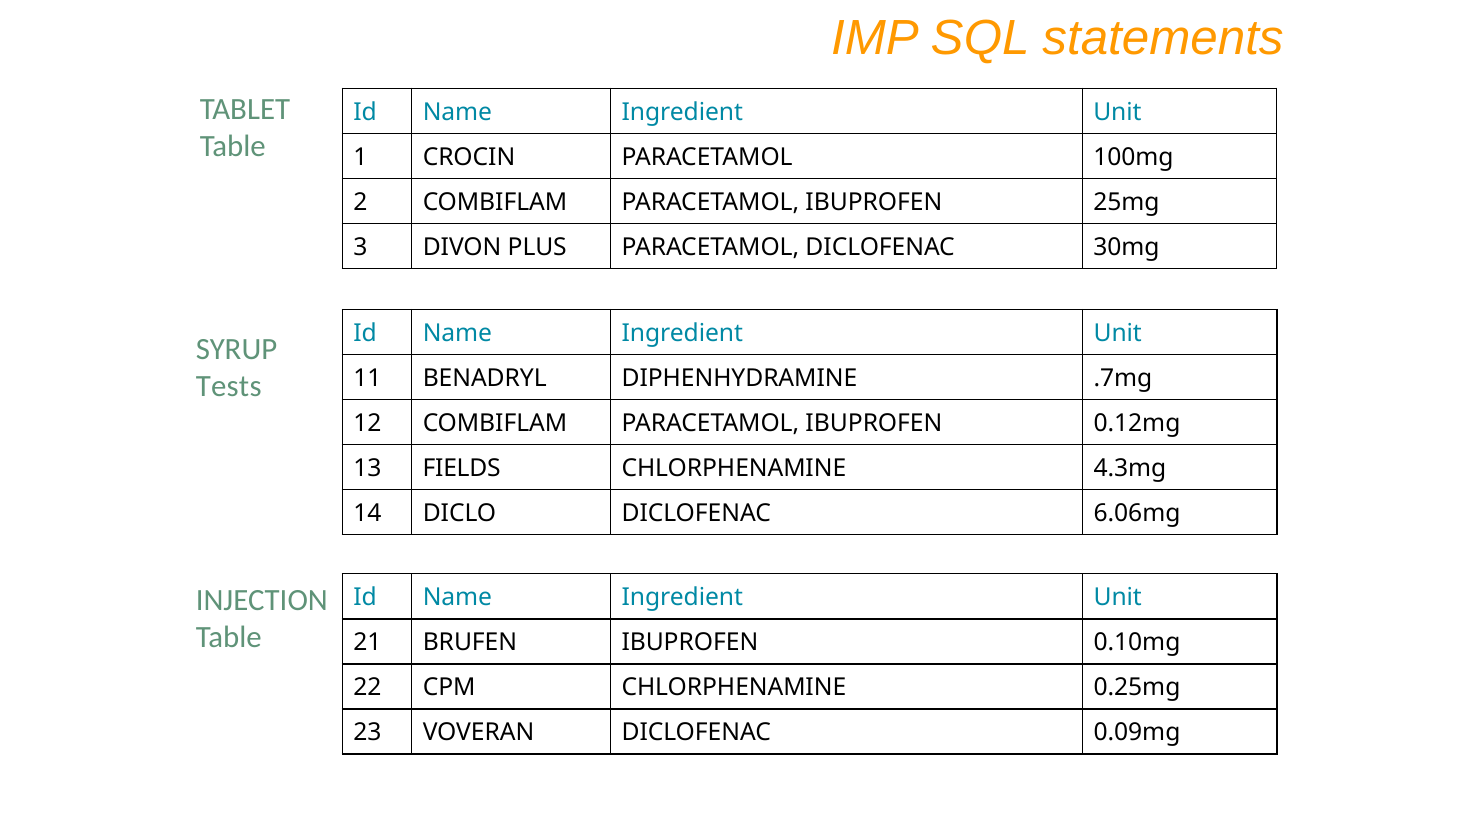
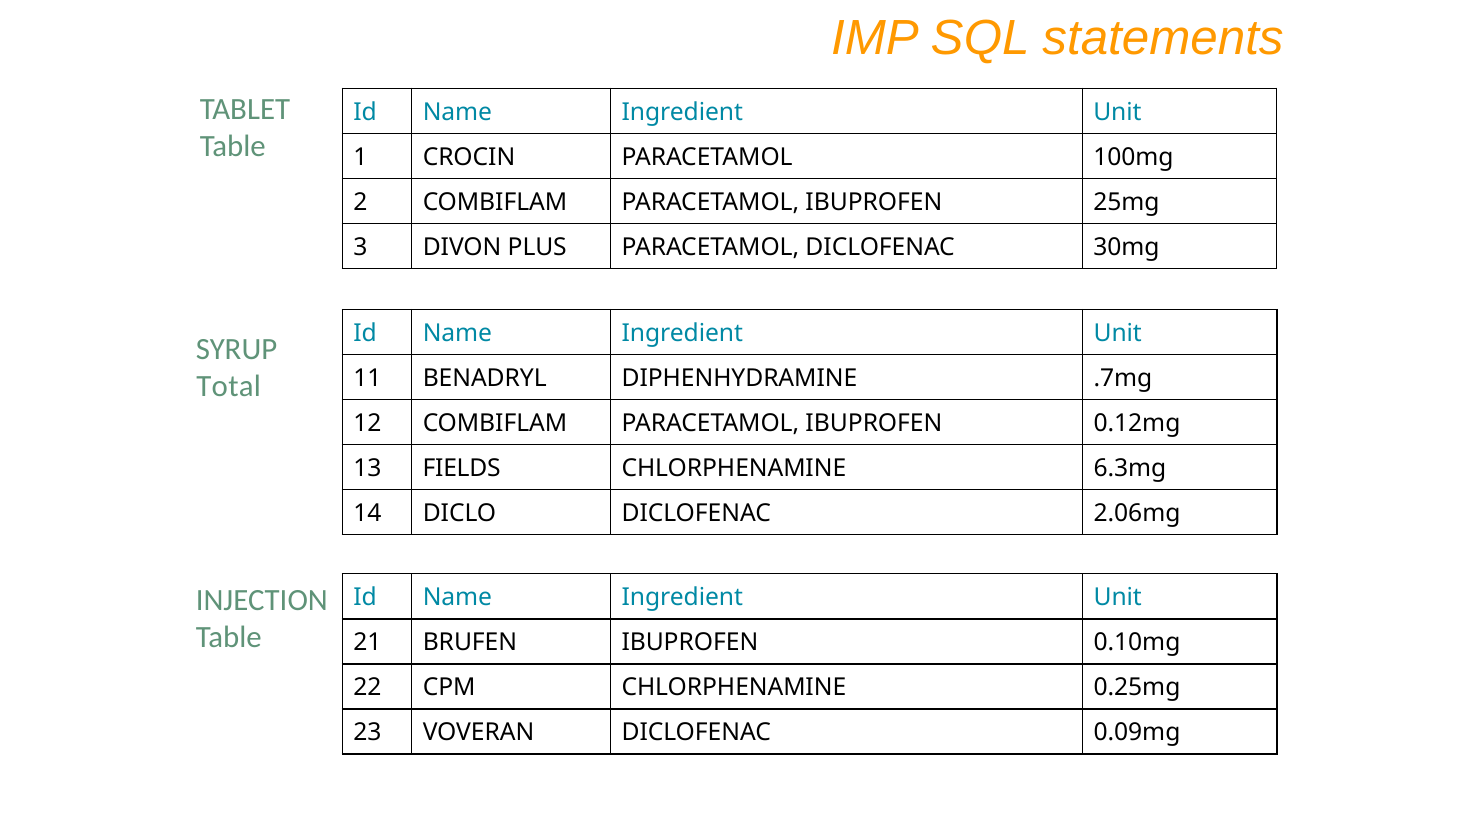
Tests: Tests -> Total
4.3mg: 4.3mg -> 6.3mg
6.06mg: 6.06mg -> 2.06mg
